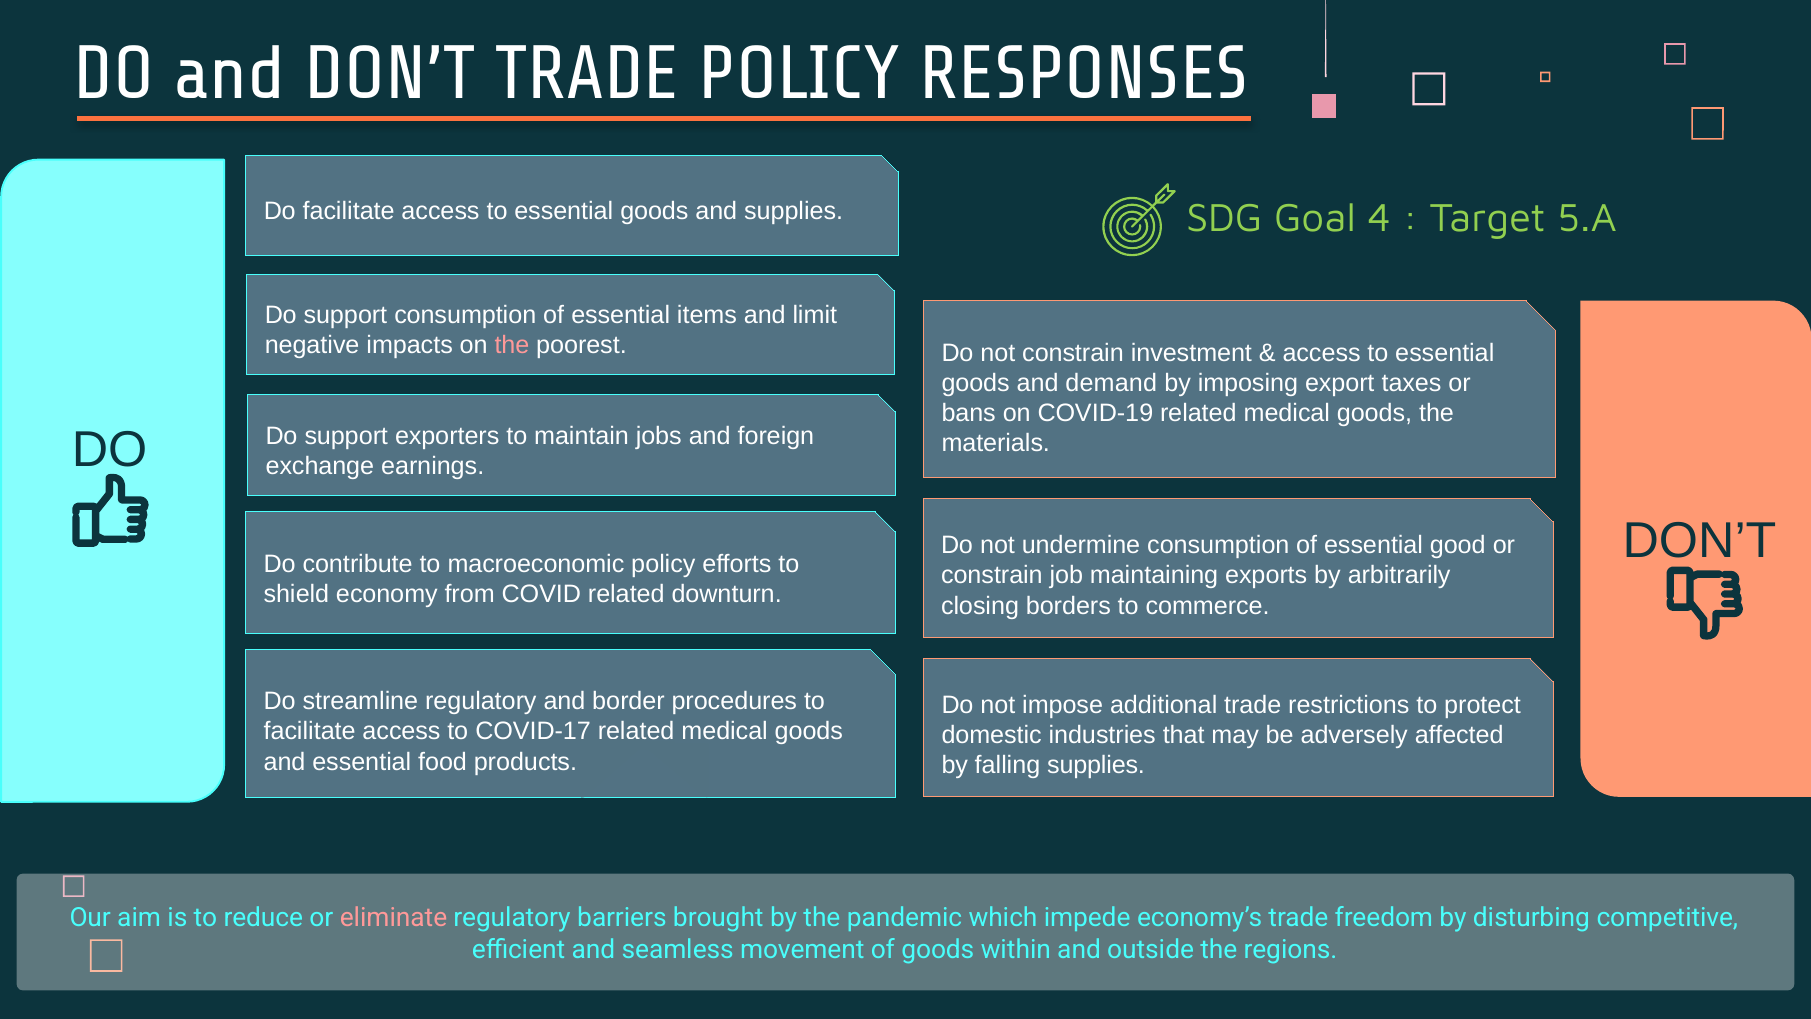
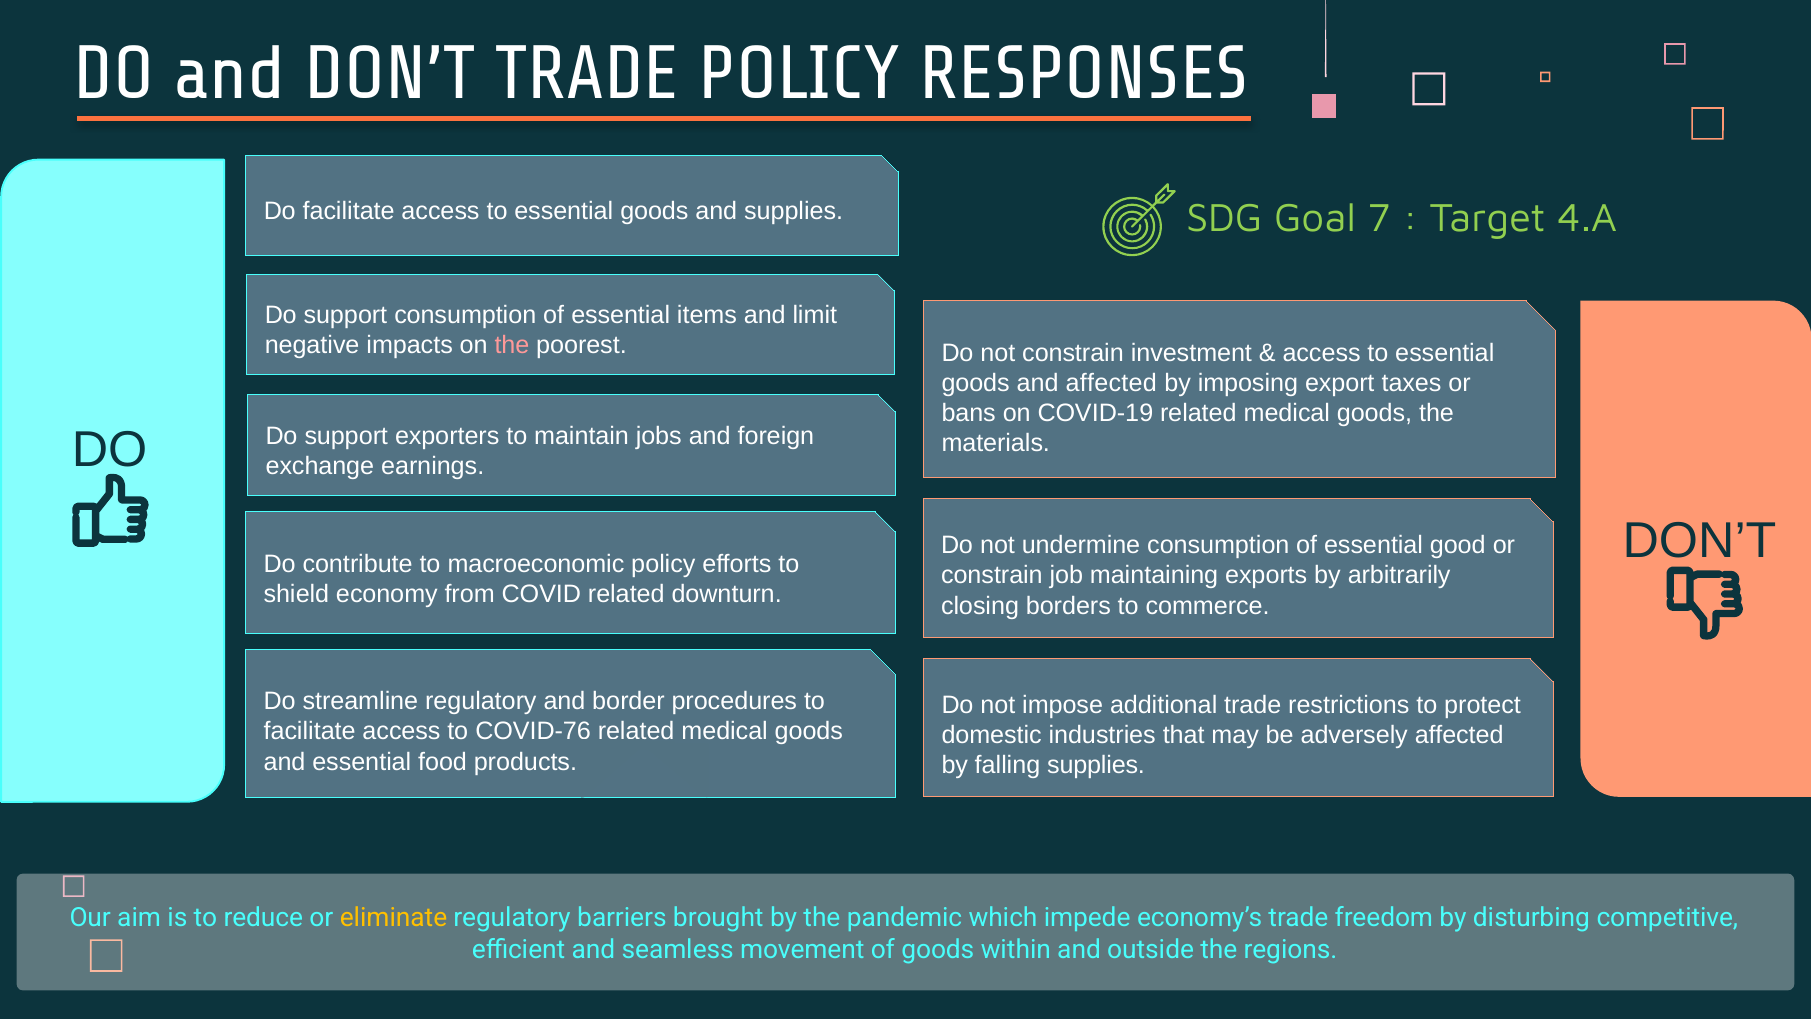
4: 4 -> 7
5.A: 5.A -> 4.A
and demand: demand -> affected
COVID-17: COVID-17 -> COVID-76
eliminate colour: pink -> yellow
